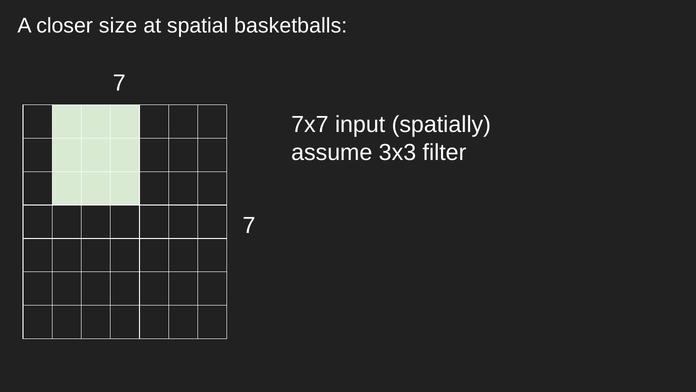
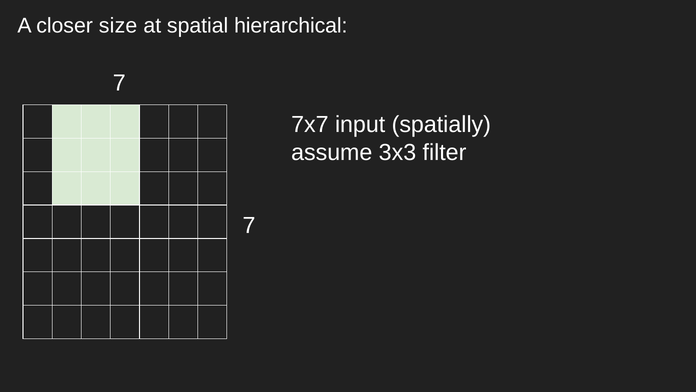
basketballs: basketballs -> hierarchical
